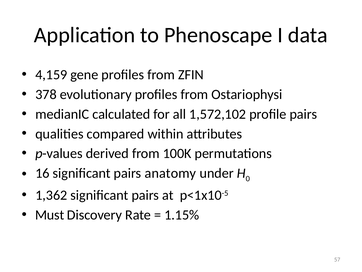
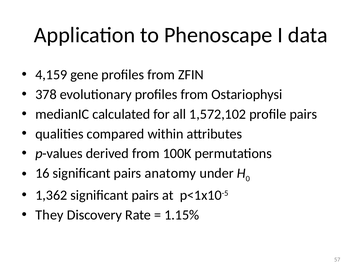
Must: Must -> They
